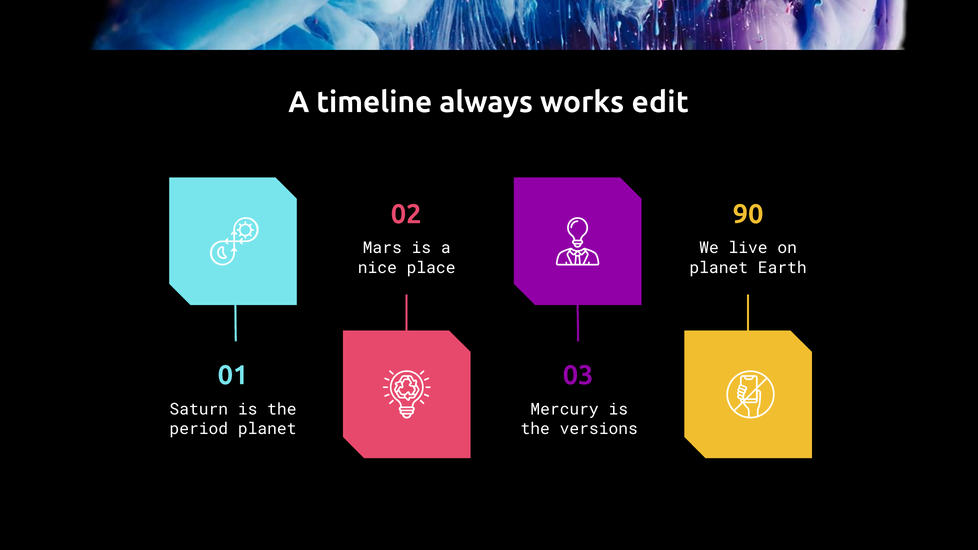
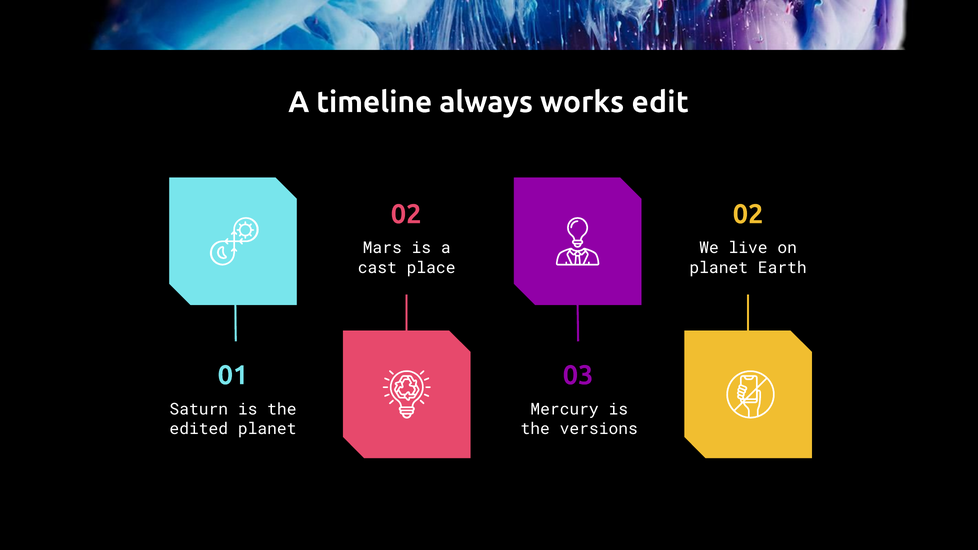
02 90: 90 -> 02
nice: nice -> cast
period: period -> edited
